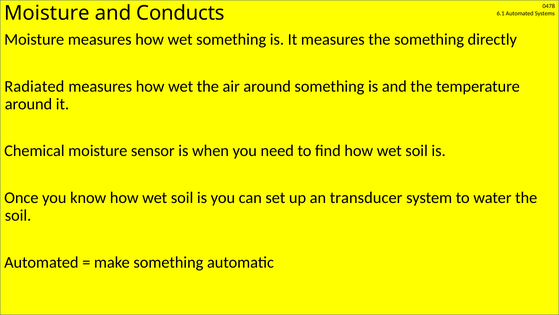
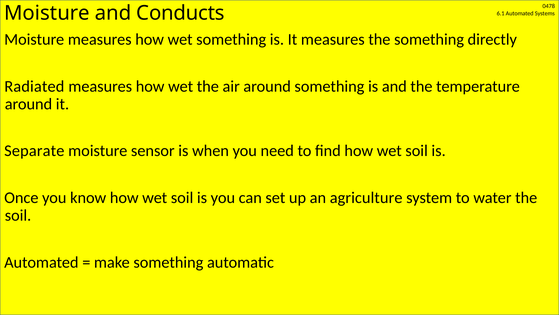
Chemical: Chemical -> Separate
transducer: transducer -> agriculture
